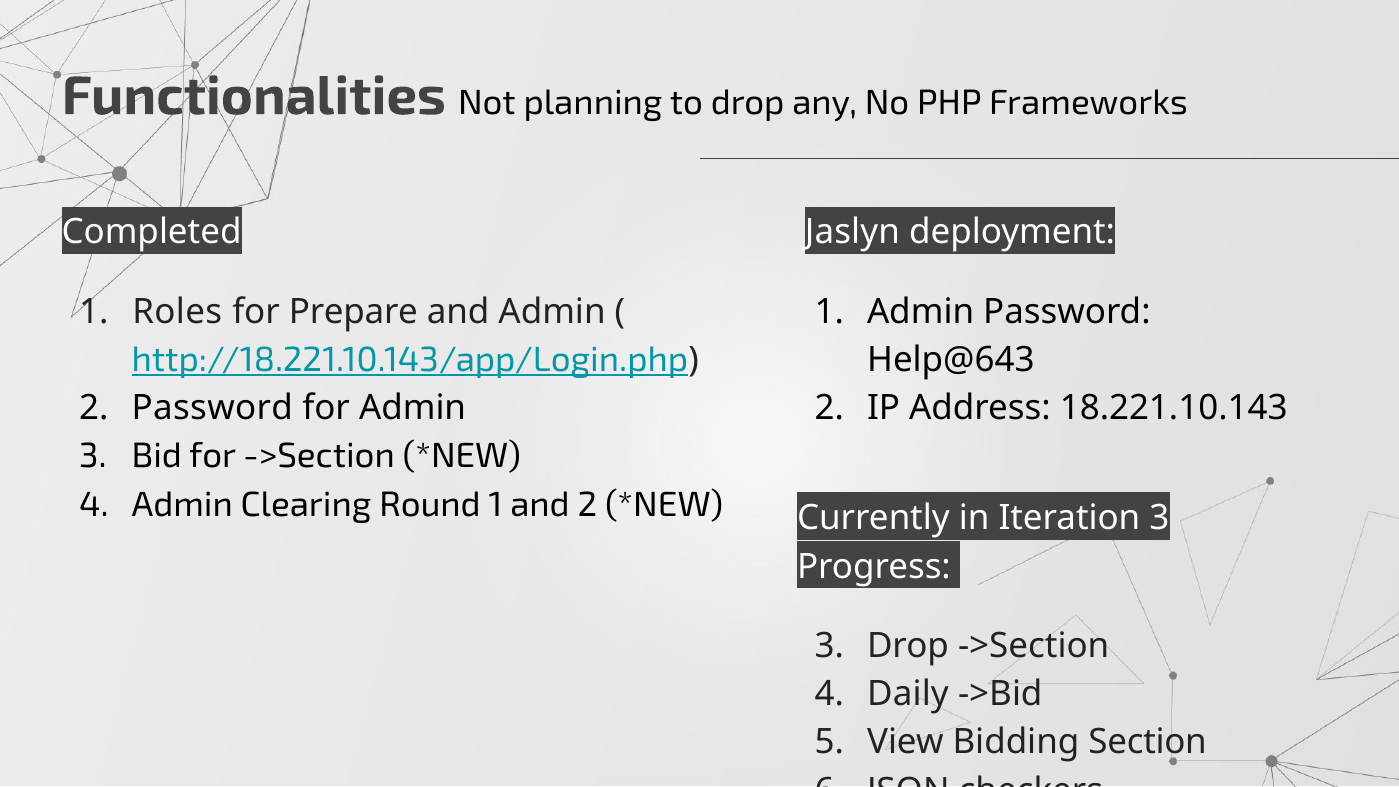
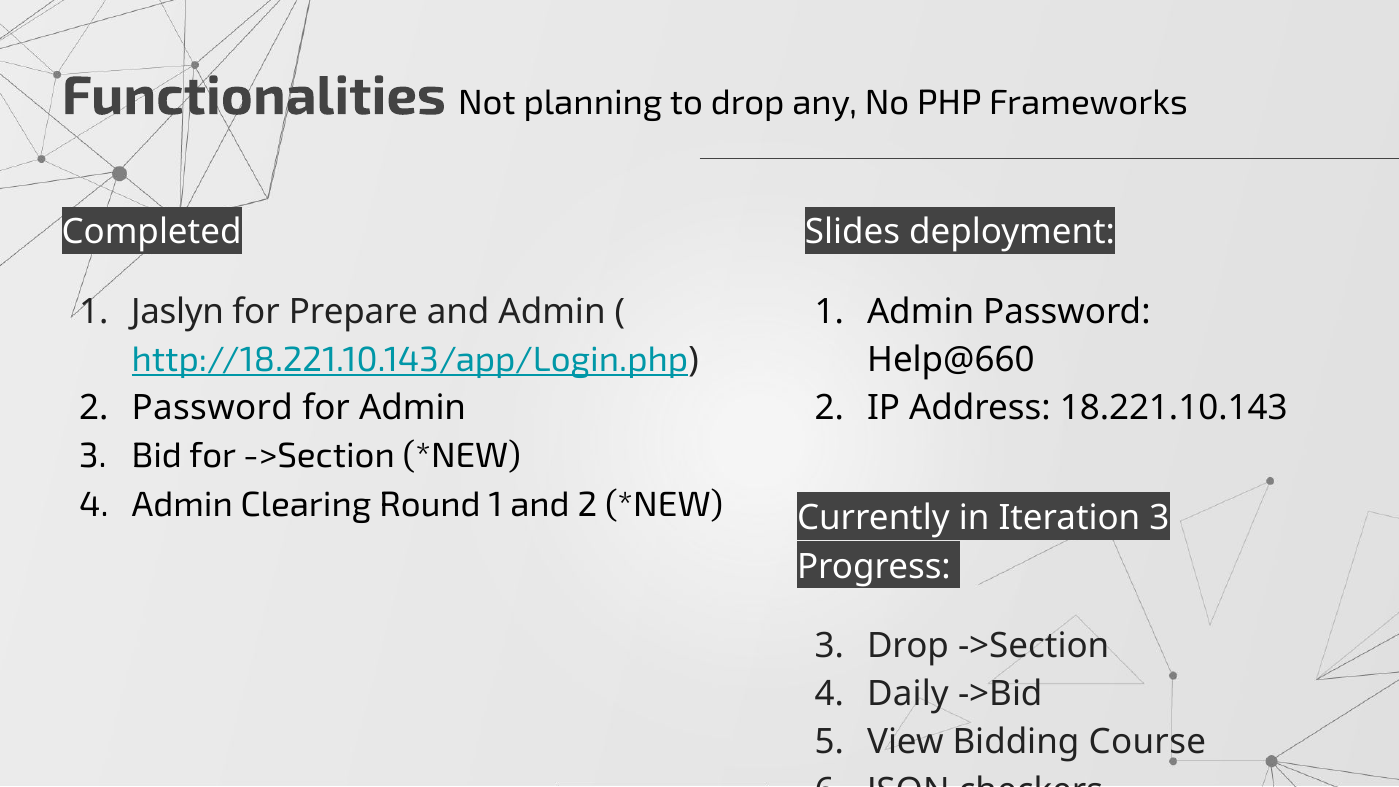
Jaslyn: Jaslyn -> Slides
Roles: Roles -> Jaslyn
Help@643: Help@643 -> Help@660
Section: Section -> Course
